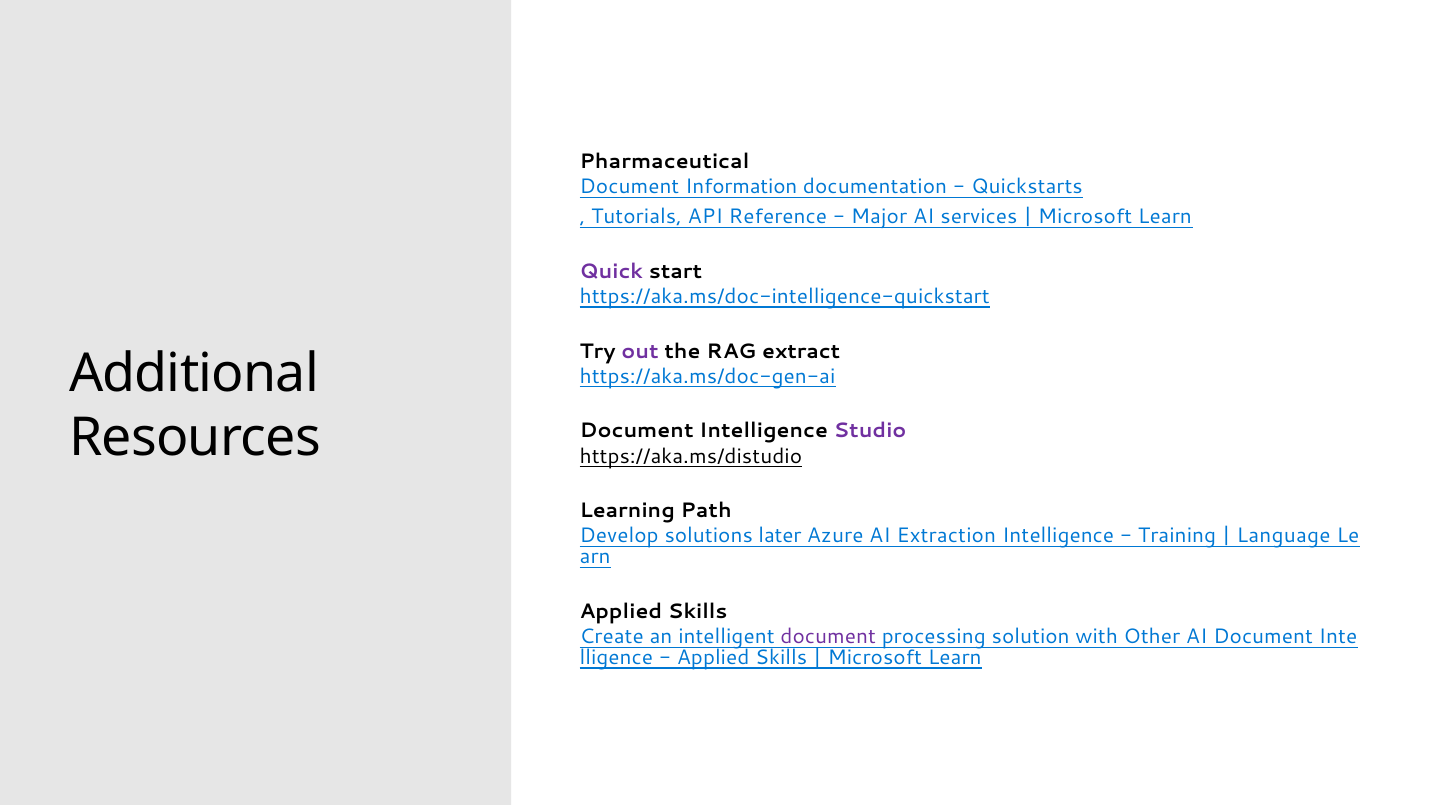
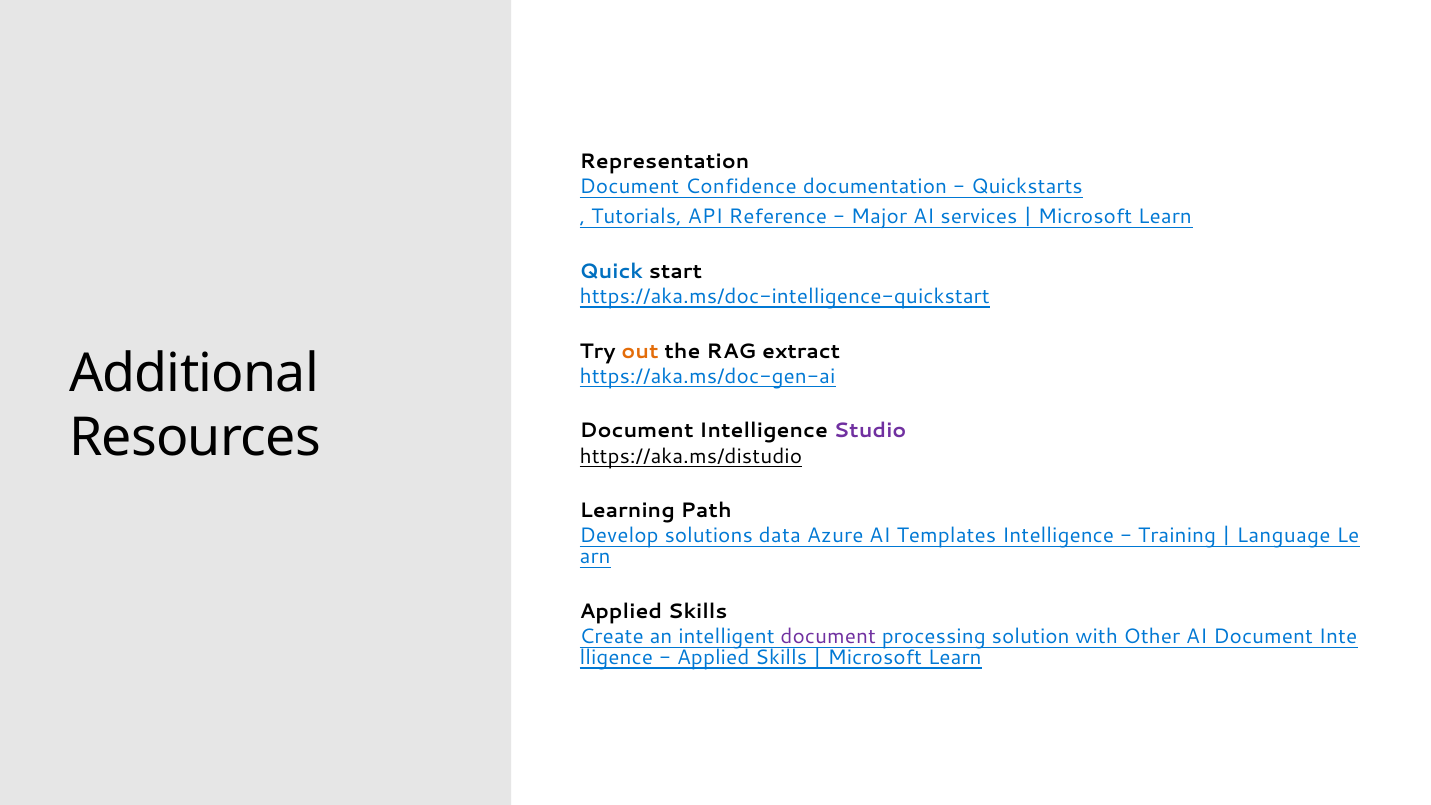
Pharmaceutical: Pharmaceutical -> Representation
Information: Information -> Confidence
Quick colour: purple -> blue
out colour: purple -> orange
later: later -> data
Extraction: Extraction -> Templates
